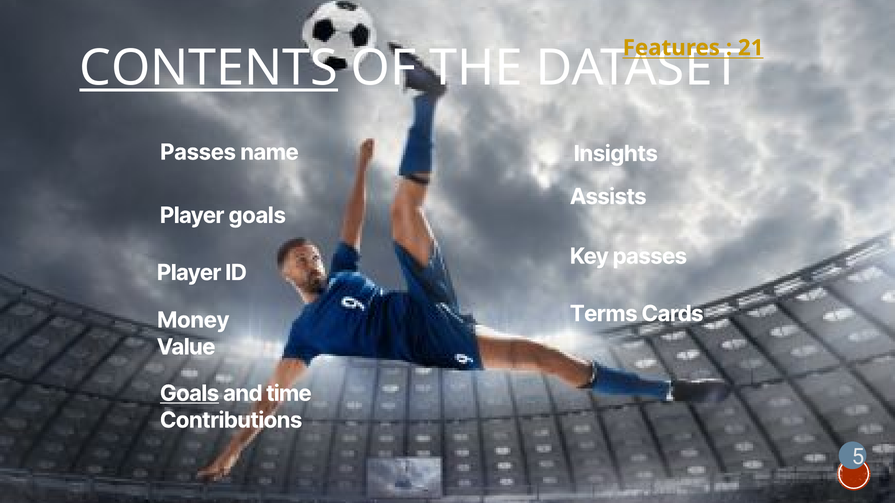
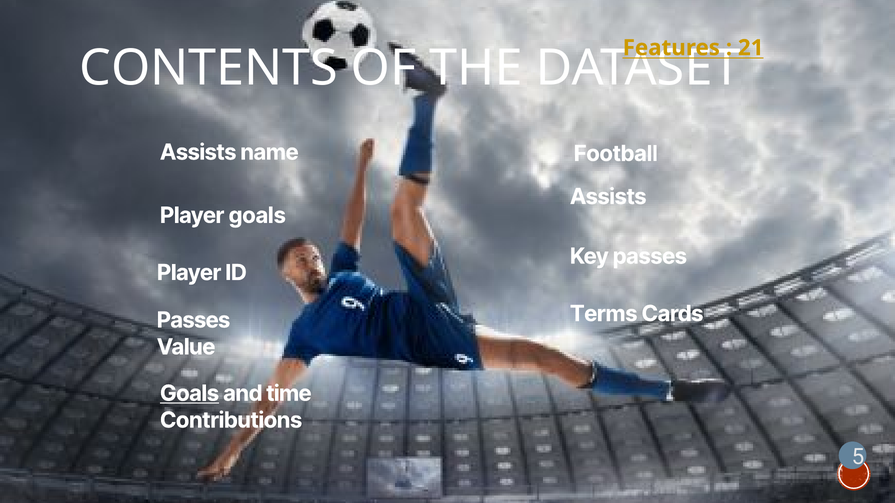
CONTENTS underline: present -> none
Passes at (198, 152): Passes -> Assists
Insights: Insights -> Football
Money at (193, 320): Money -> Passes
